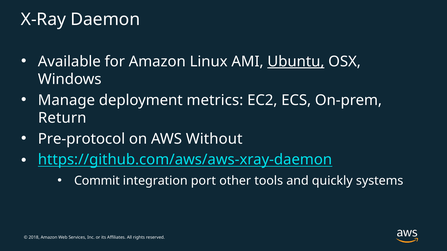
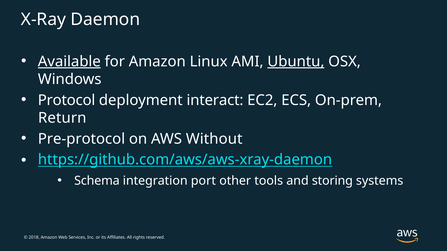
Available underline: none -> present
Manage: Manage -> Protocol
metrics: metrics -> interact
Commit: Commit -> Schema
quickly: quickly -> storing
